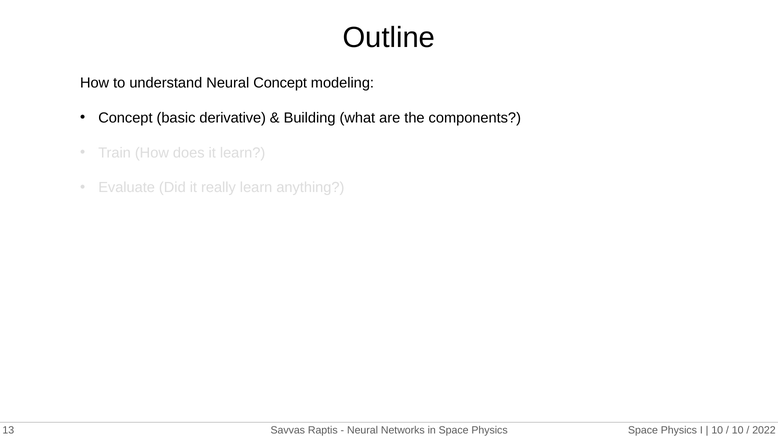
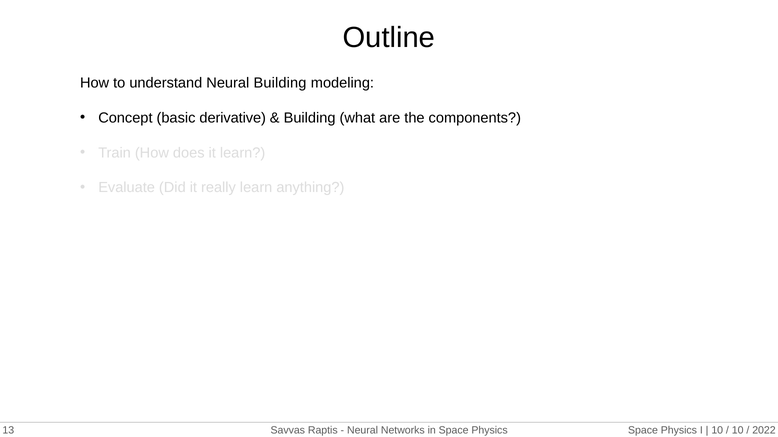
Neural Concept: Concept -> Building
